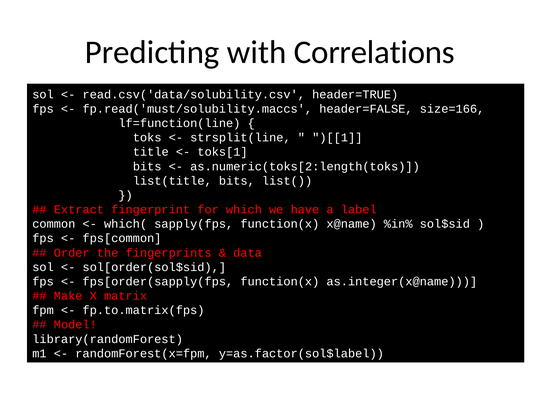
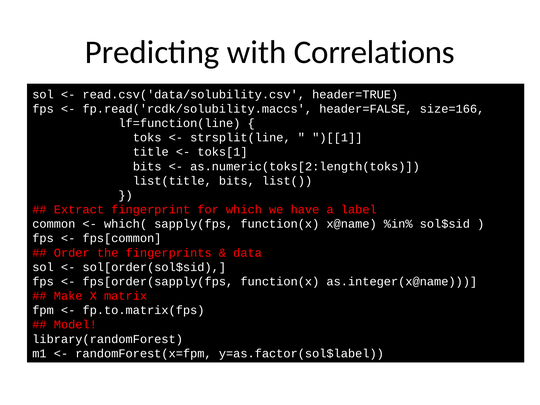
fp.read('must/solubility.maccs: fp.read('must/solubility.maccs -> fp.read('rcdk/solubility.maccs
